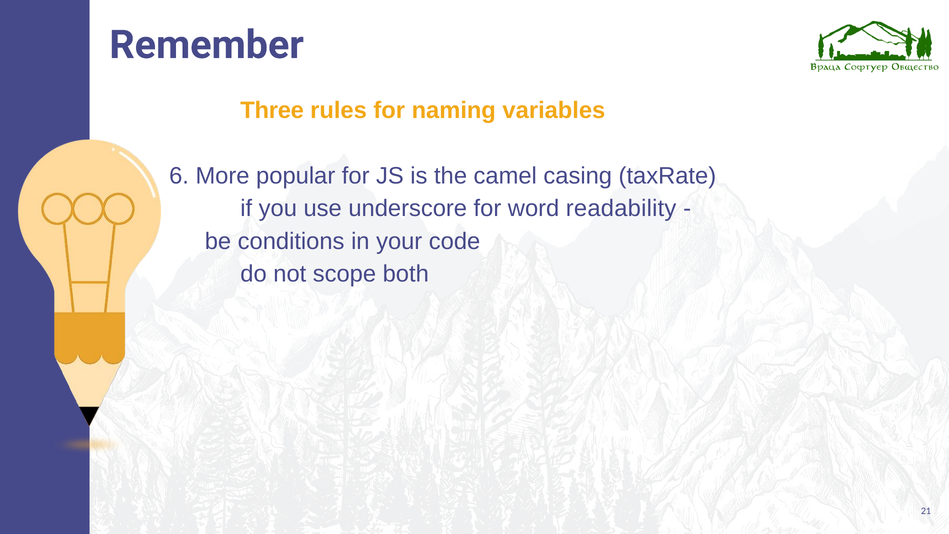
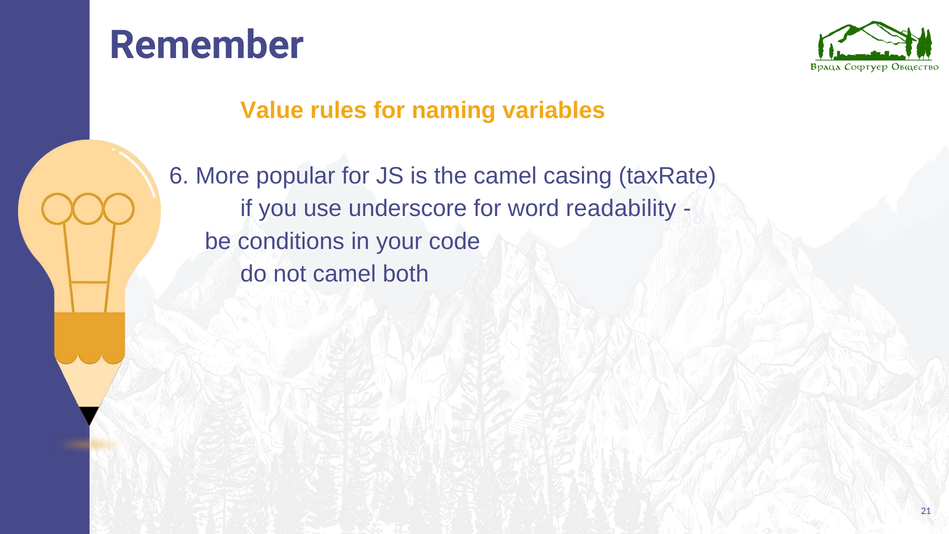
Three: Three -> Value
not scope: scope -> camel
